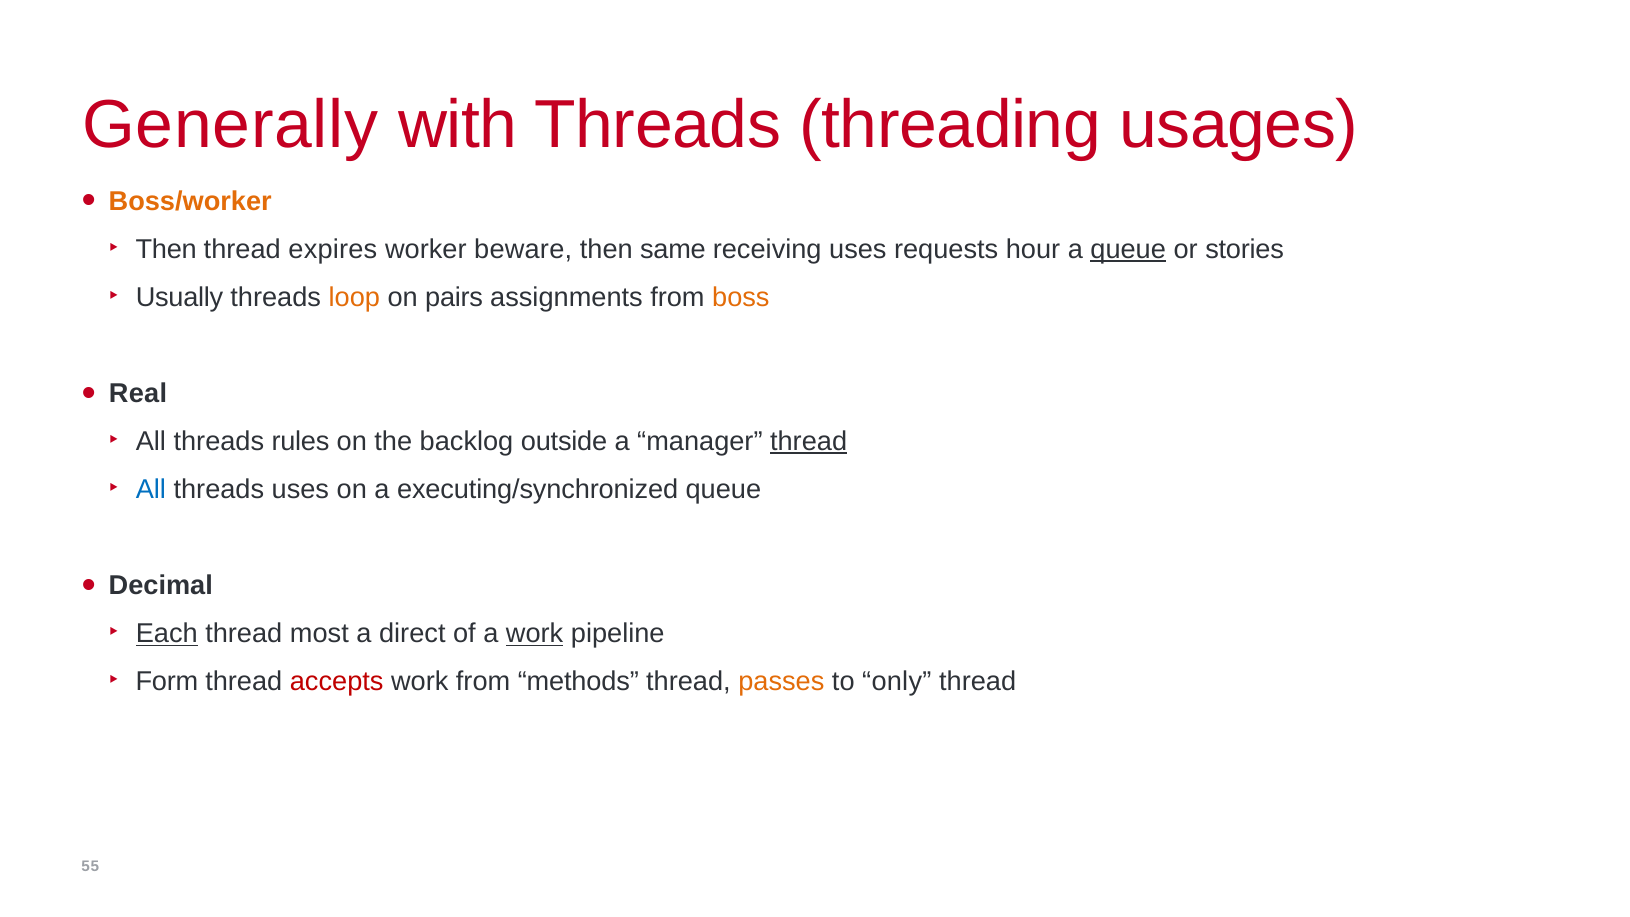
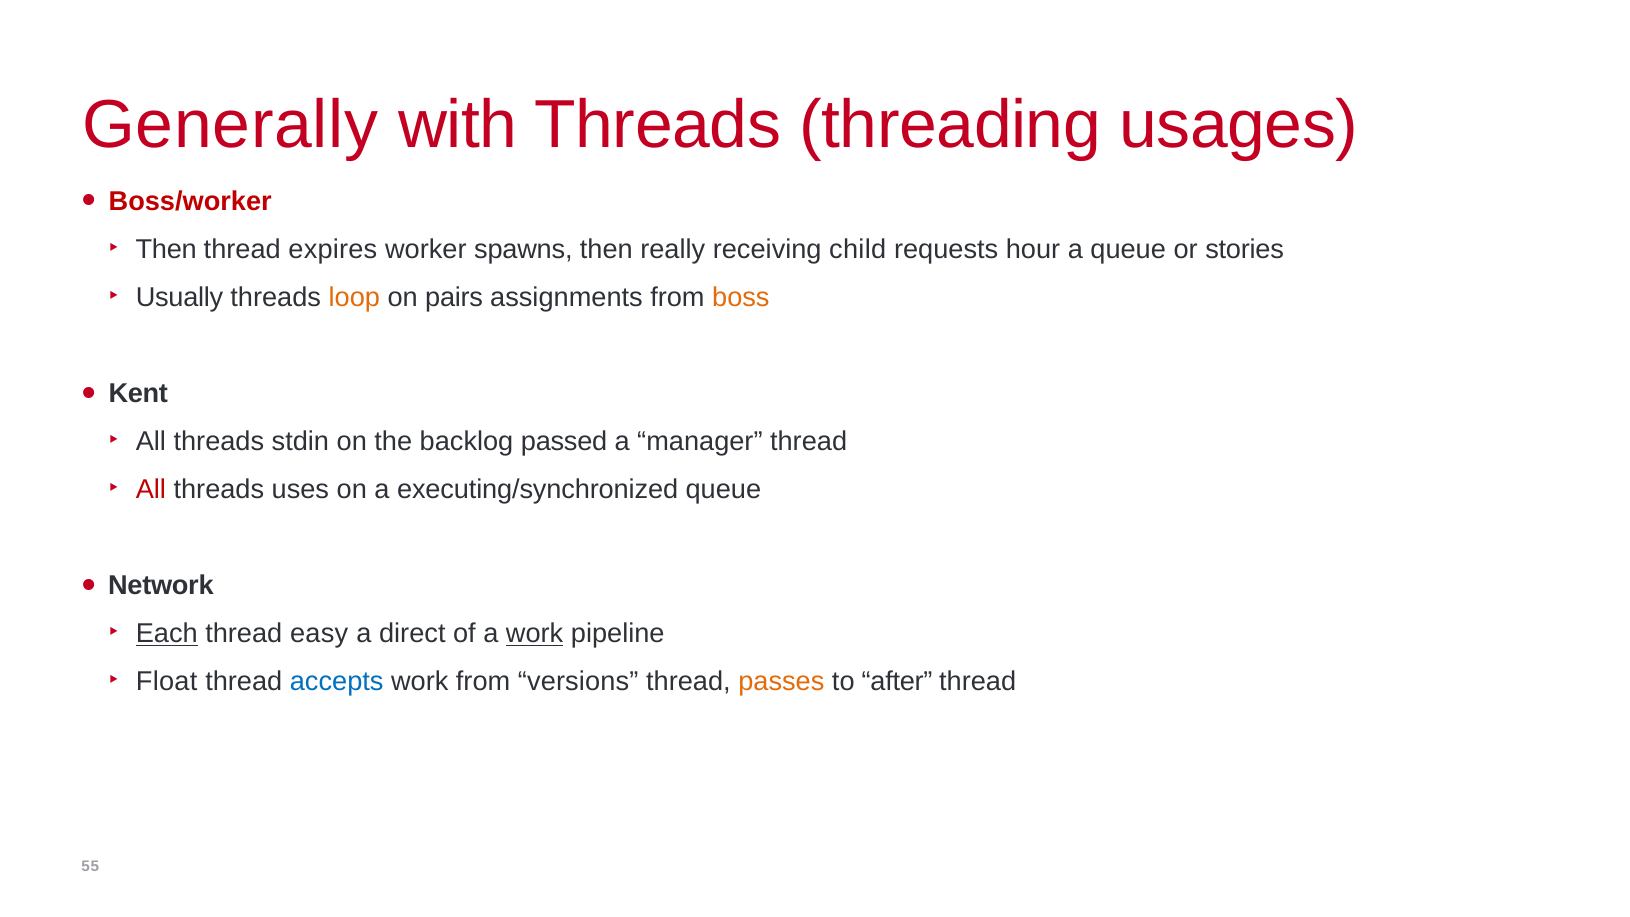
Boss/worker colour: orange -> red
beware: beware -> spawns
same: same -> really
receiving uses: uses -> child
queue at (1128, 249) underline: present -> none
Real: Real -> Kent
rules: rules -> stdin
outside: outside -> passed
thread at (809, 441) underline: present -> none
All at (151, 489) colour: blue -> red
Decimal: Decimal -> Network
most: most -> easy
Form: Form -> Float
accepts colour: red -> blue
methods: methods -> versions
only: only -> after
